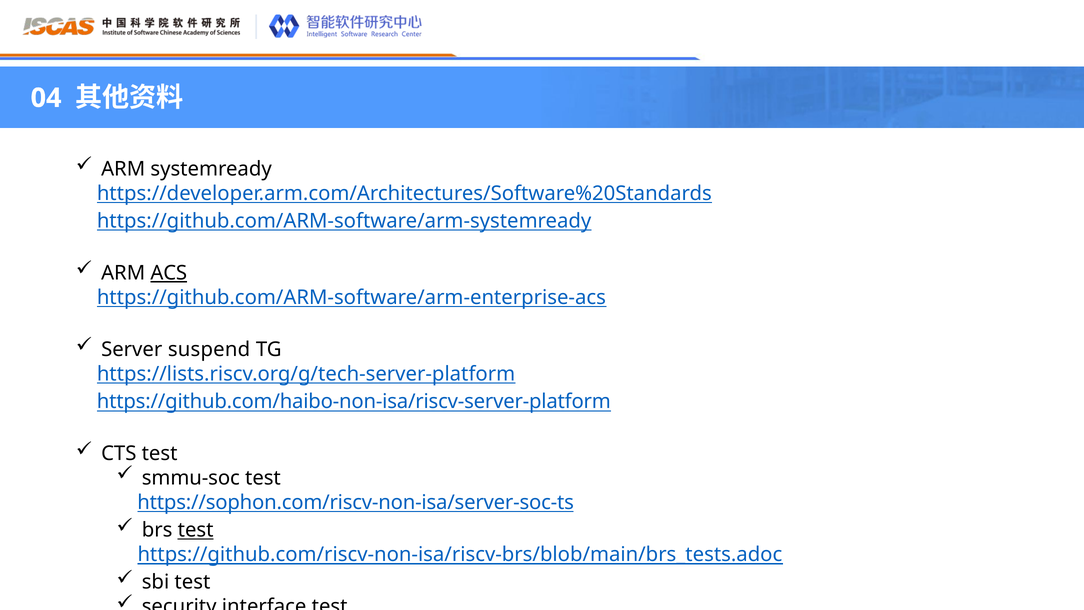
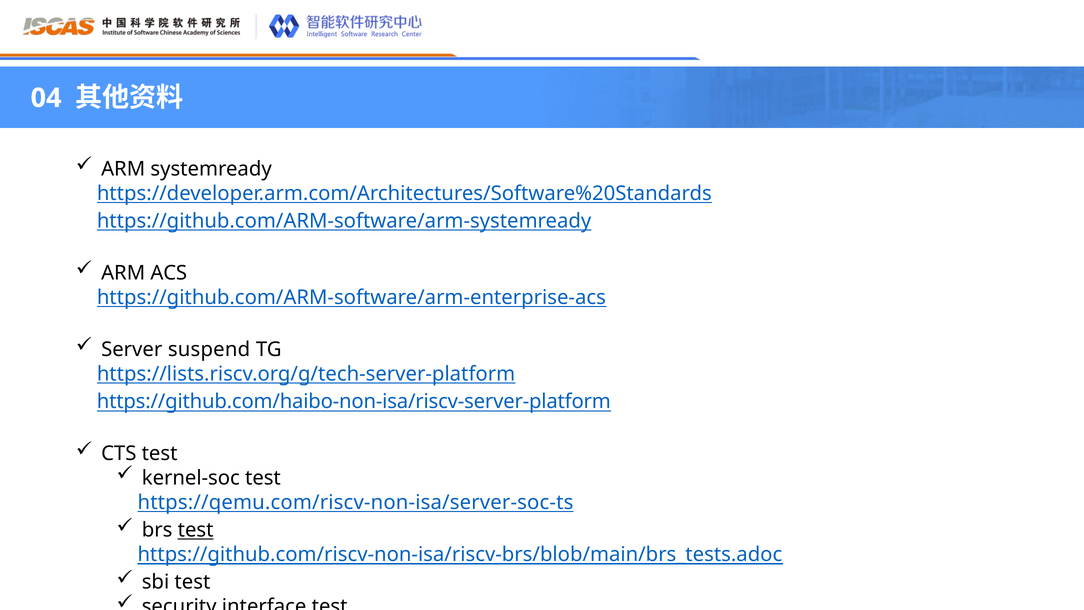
ACS underline: present -> none
smmu-soc: smmu-soc -> kernel-soc
https://sophon.com/riscv-non-isa/server-soc-ts: https://sophon.com/riscv-non-isa/server-soc-ts -> https://qemu.com/riscv-non-isa/server-soc-ts
